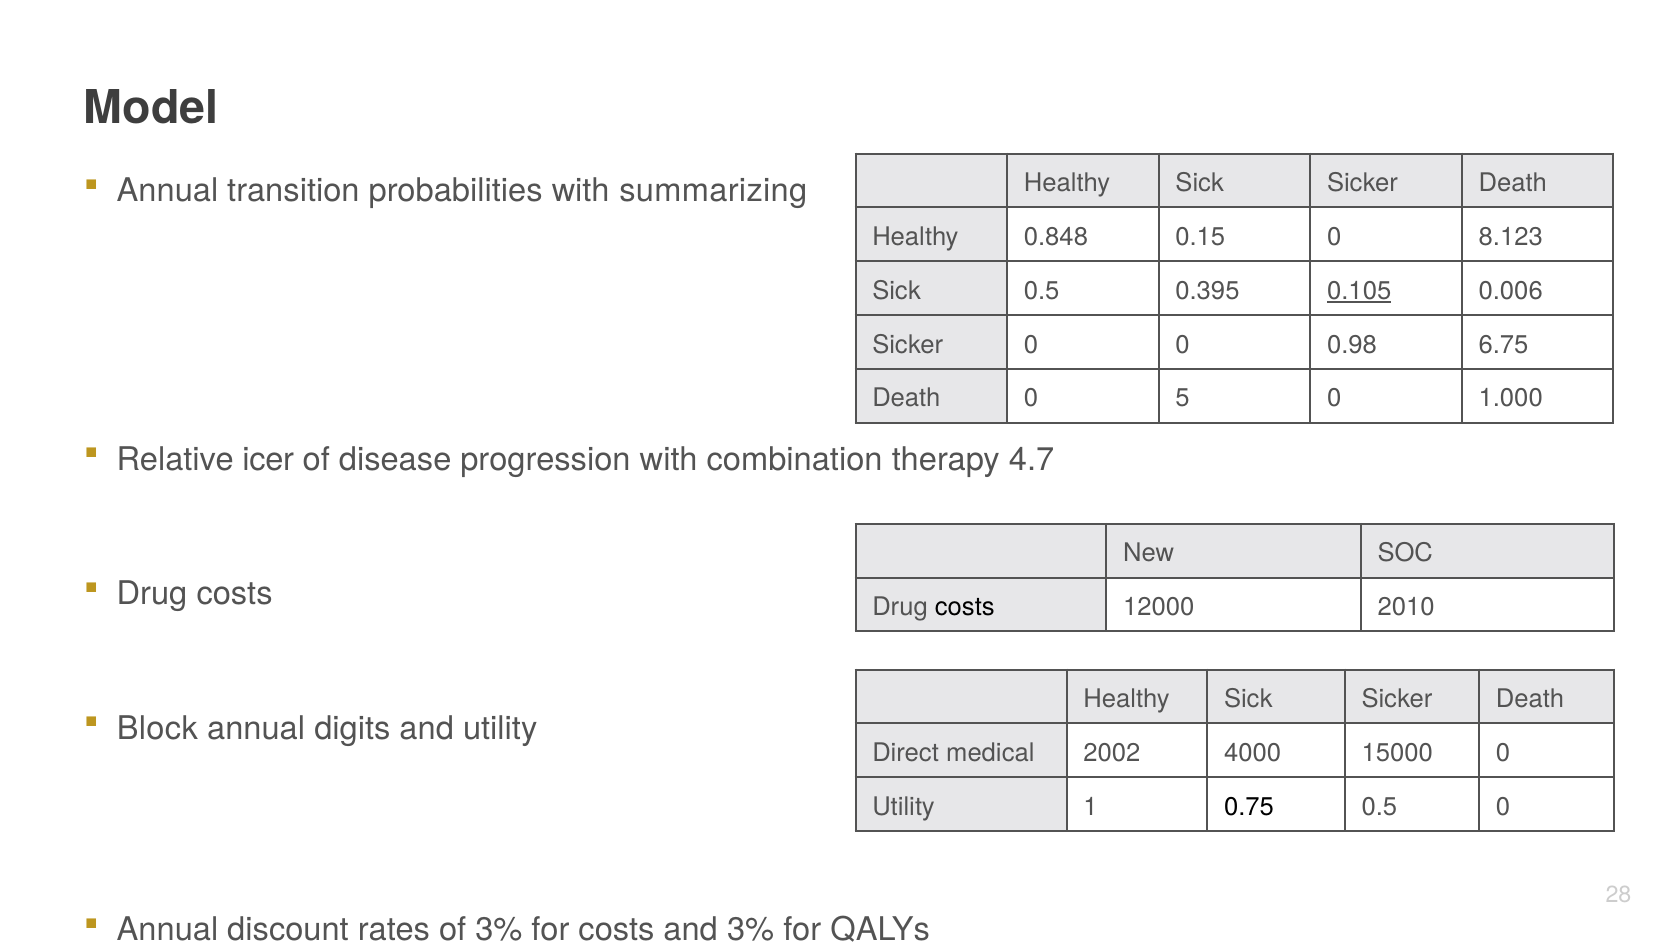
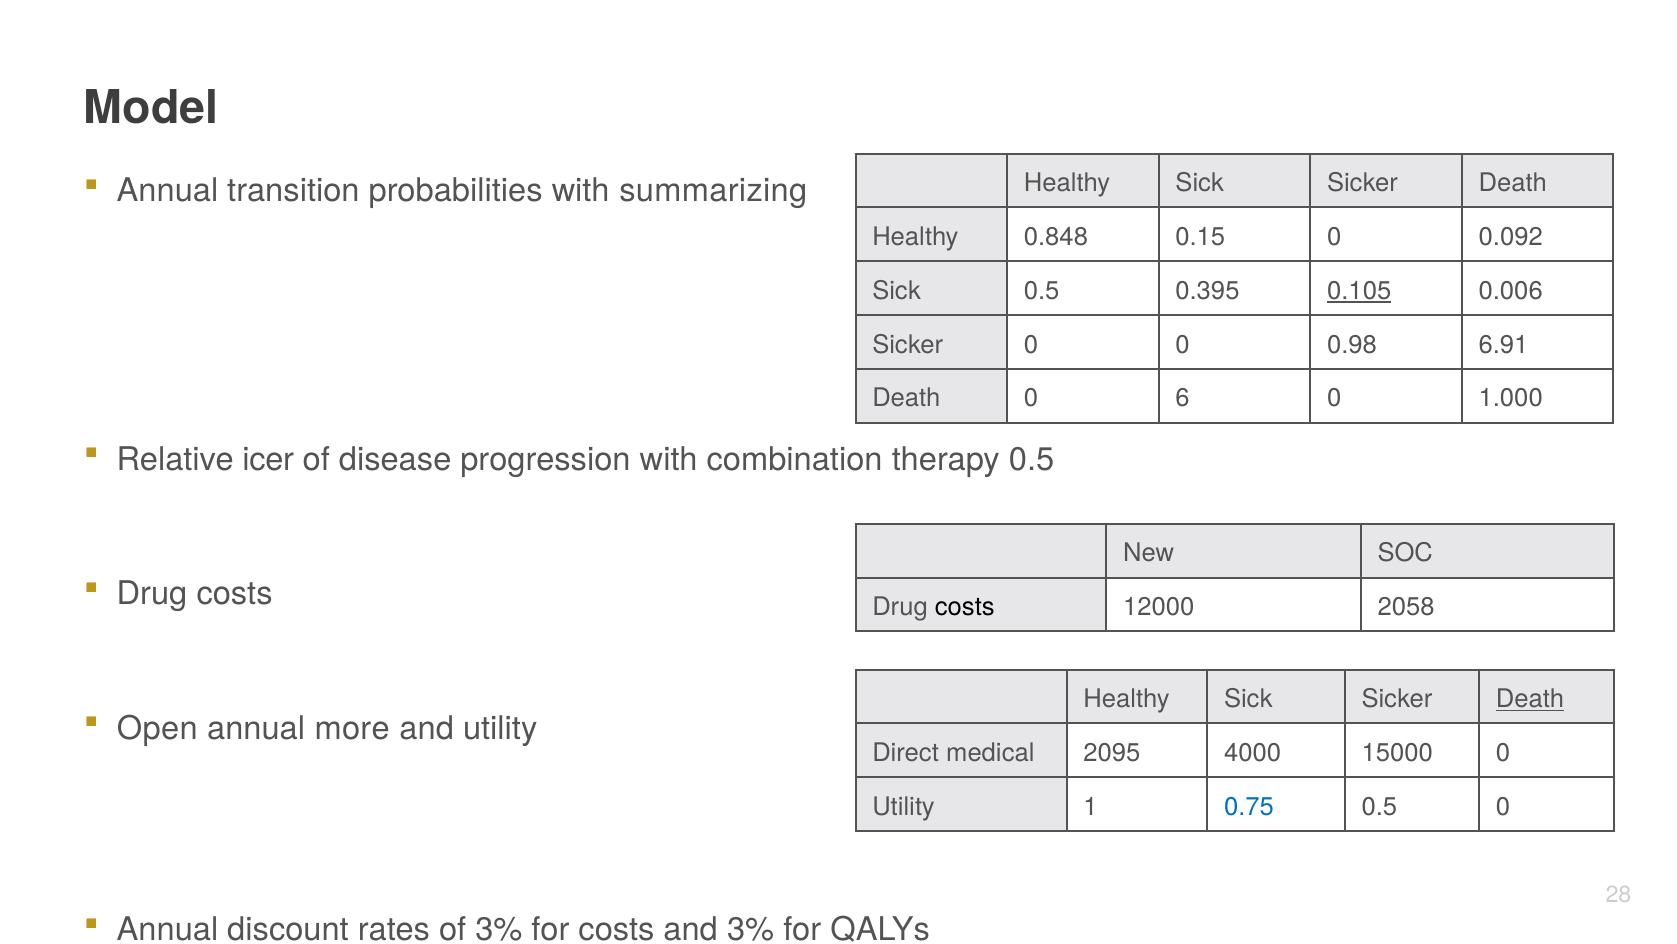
8.123: 8.123 -> 0.092
6.75: 6.75 -> 6.91
5: 5 -> 6
therapy 4.7: 4.7 -> 0.5
2010: 2010 -> 2058
Death at (1530, 699) underline: none -> present
Block: Block -> Open
digits: digits -> more
2002: 2002 -> 2095
0.75 colour: black -> blue
